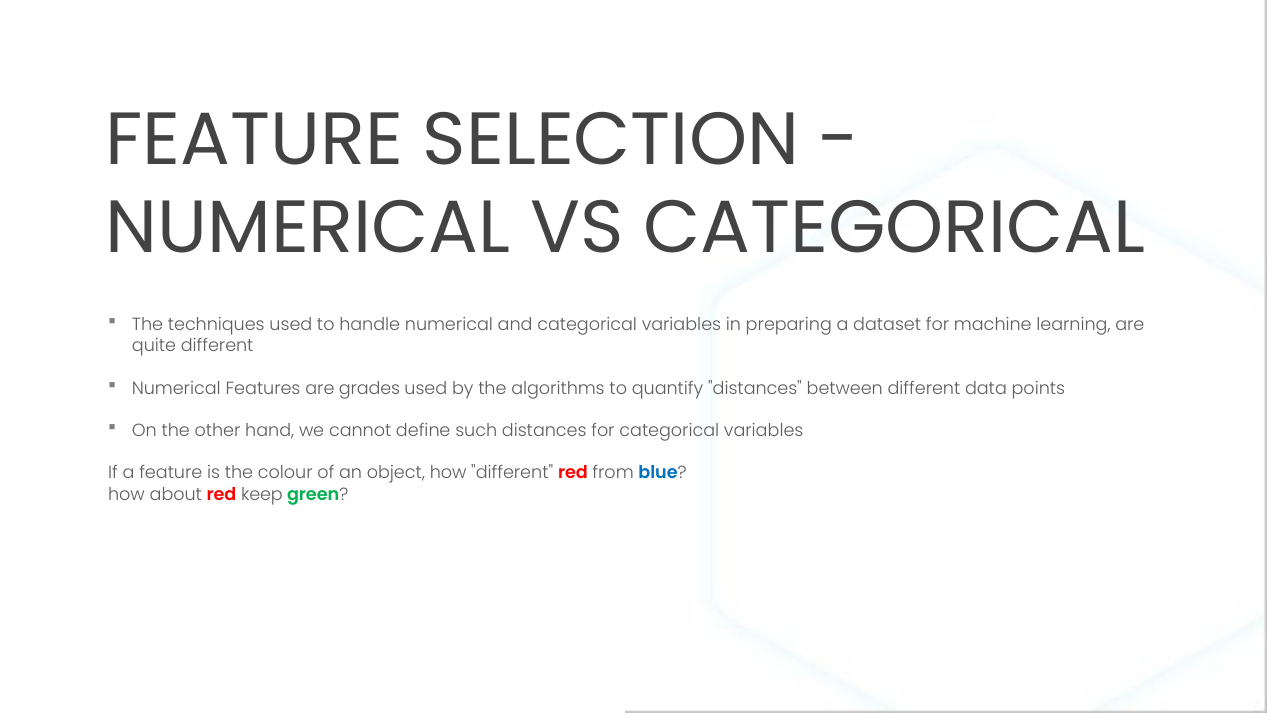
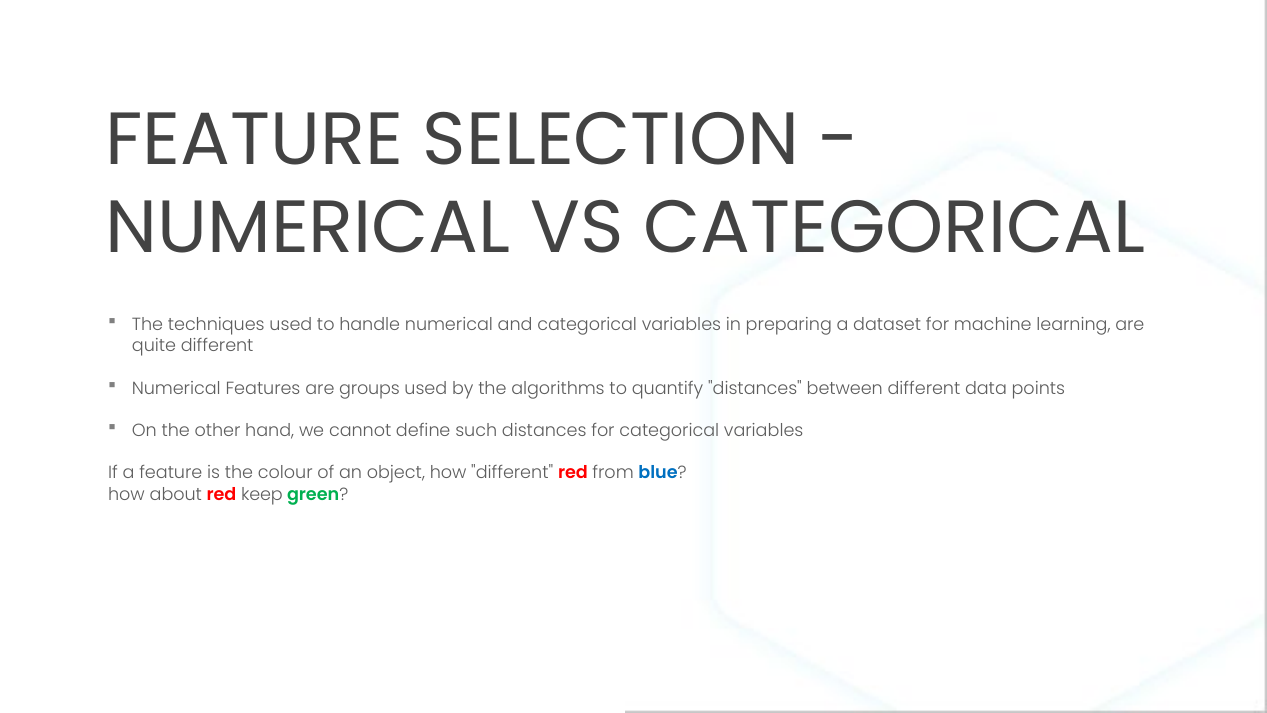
grades: grades -> groups
